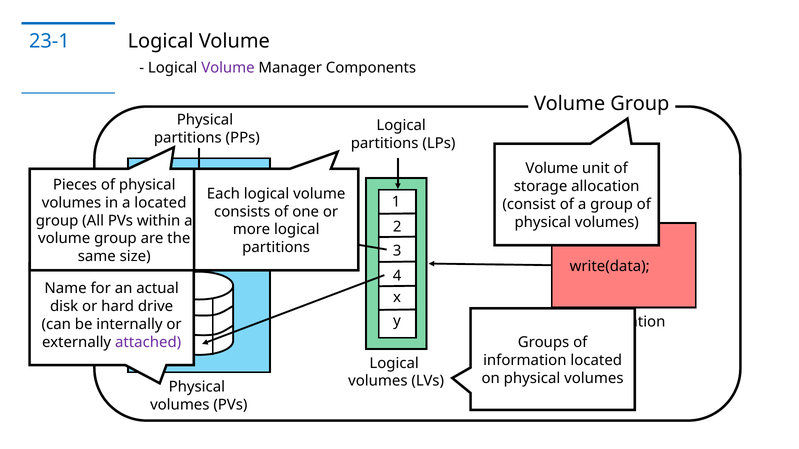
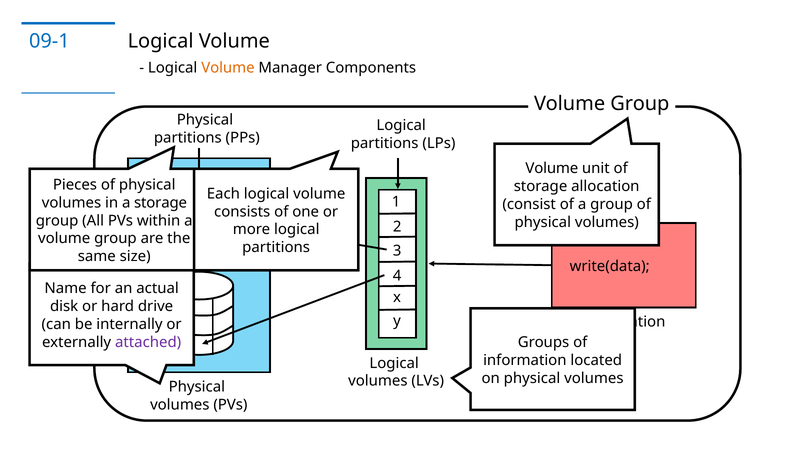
23-1: 23-1 -> 09-1
Volume at (228, 68) colour: purple -> orange
a located: located -> storage
